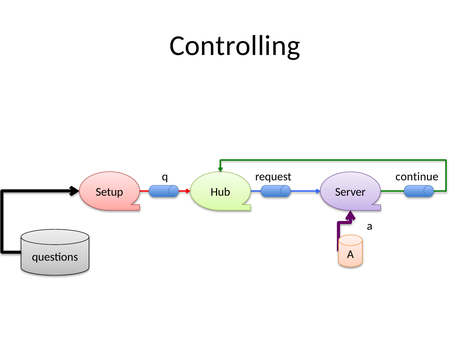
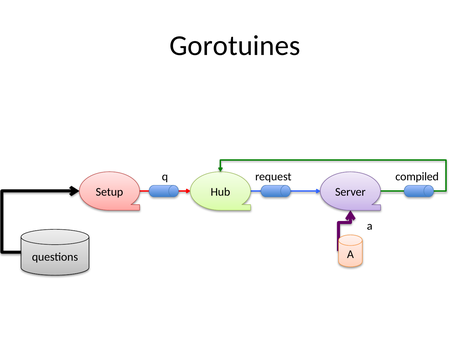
Controlling: Controlling -> Gorotuines
continue: continue -> compiled
